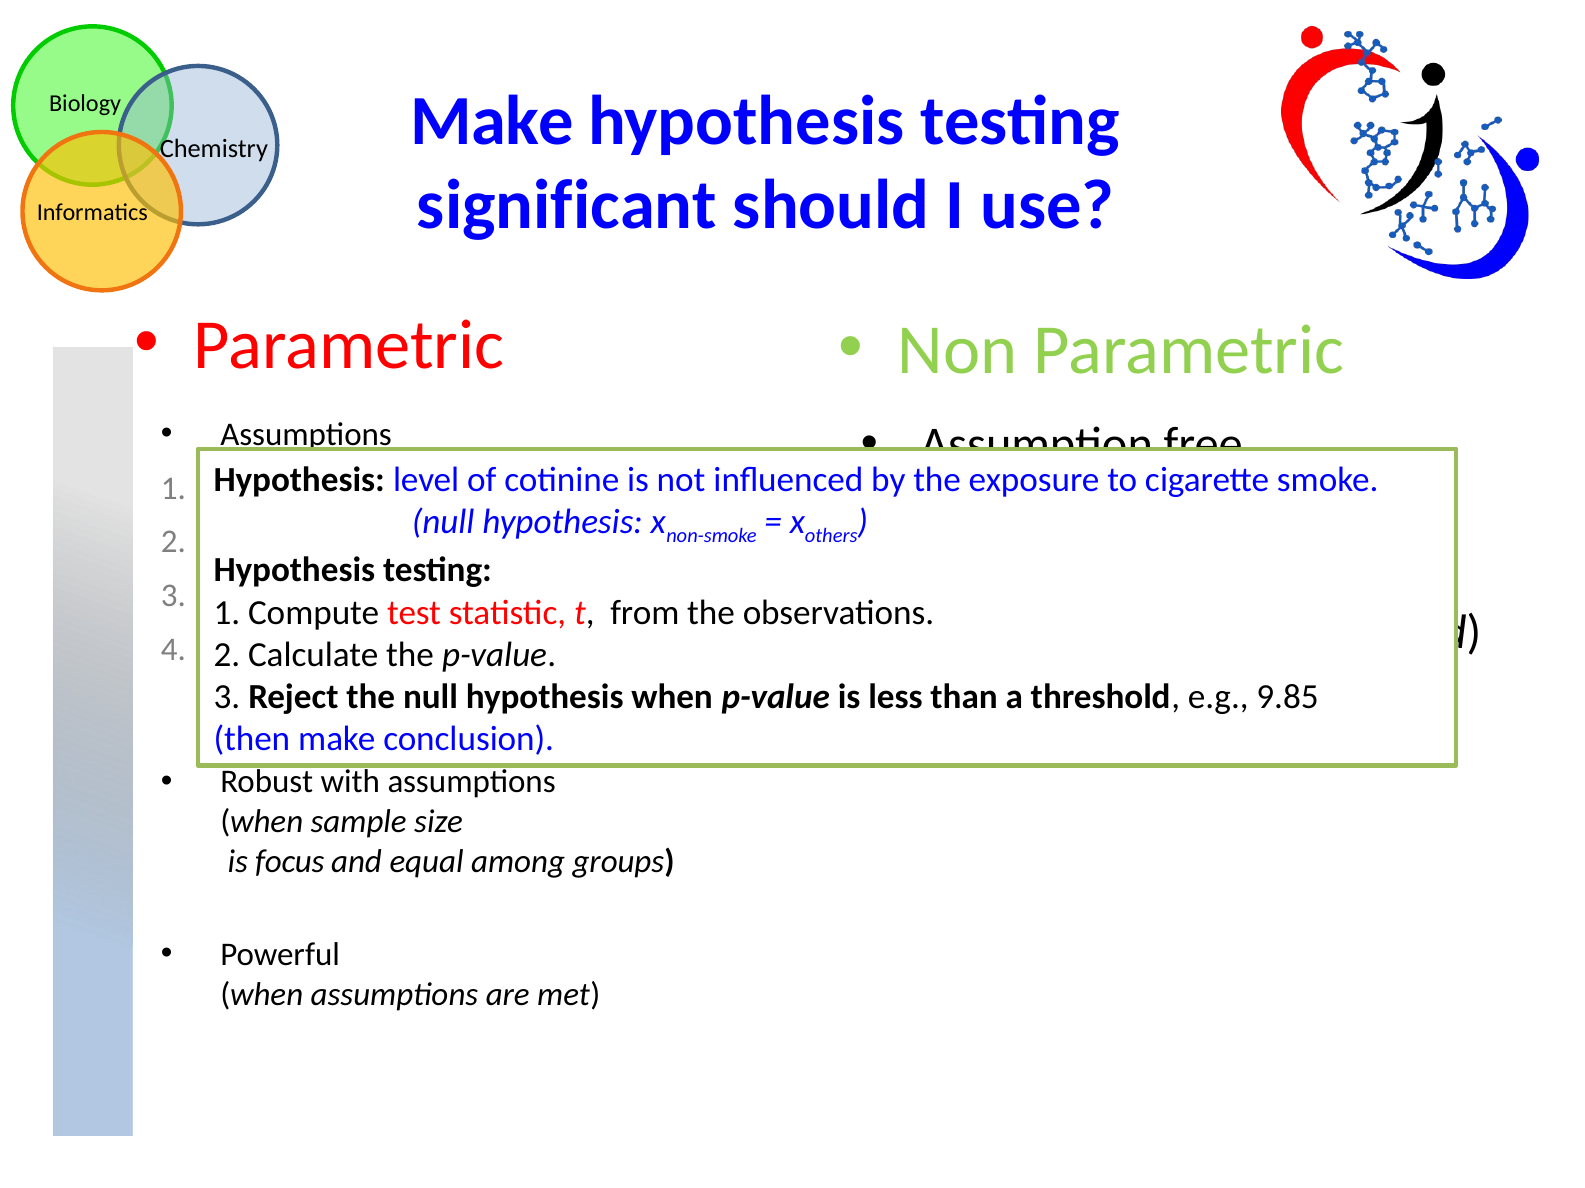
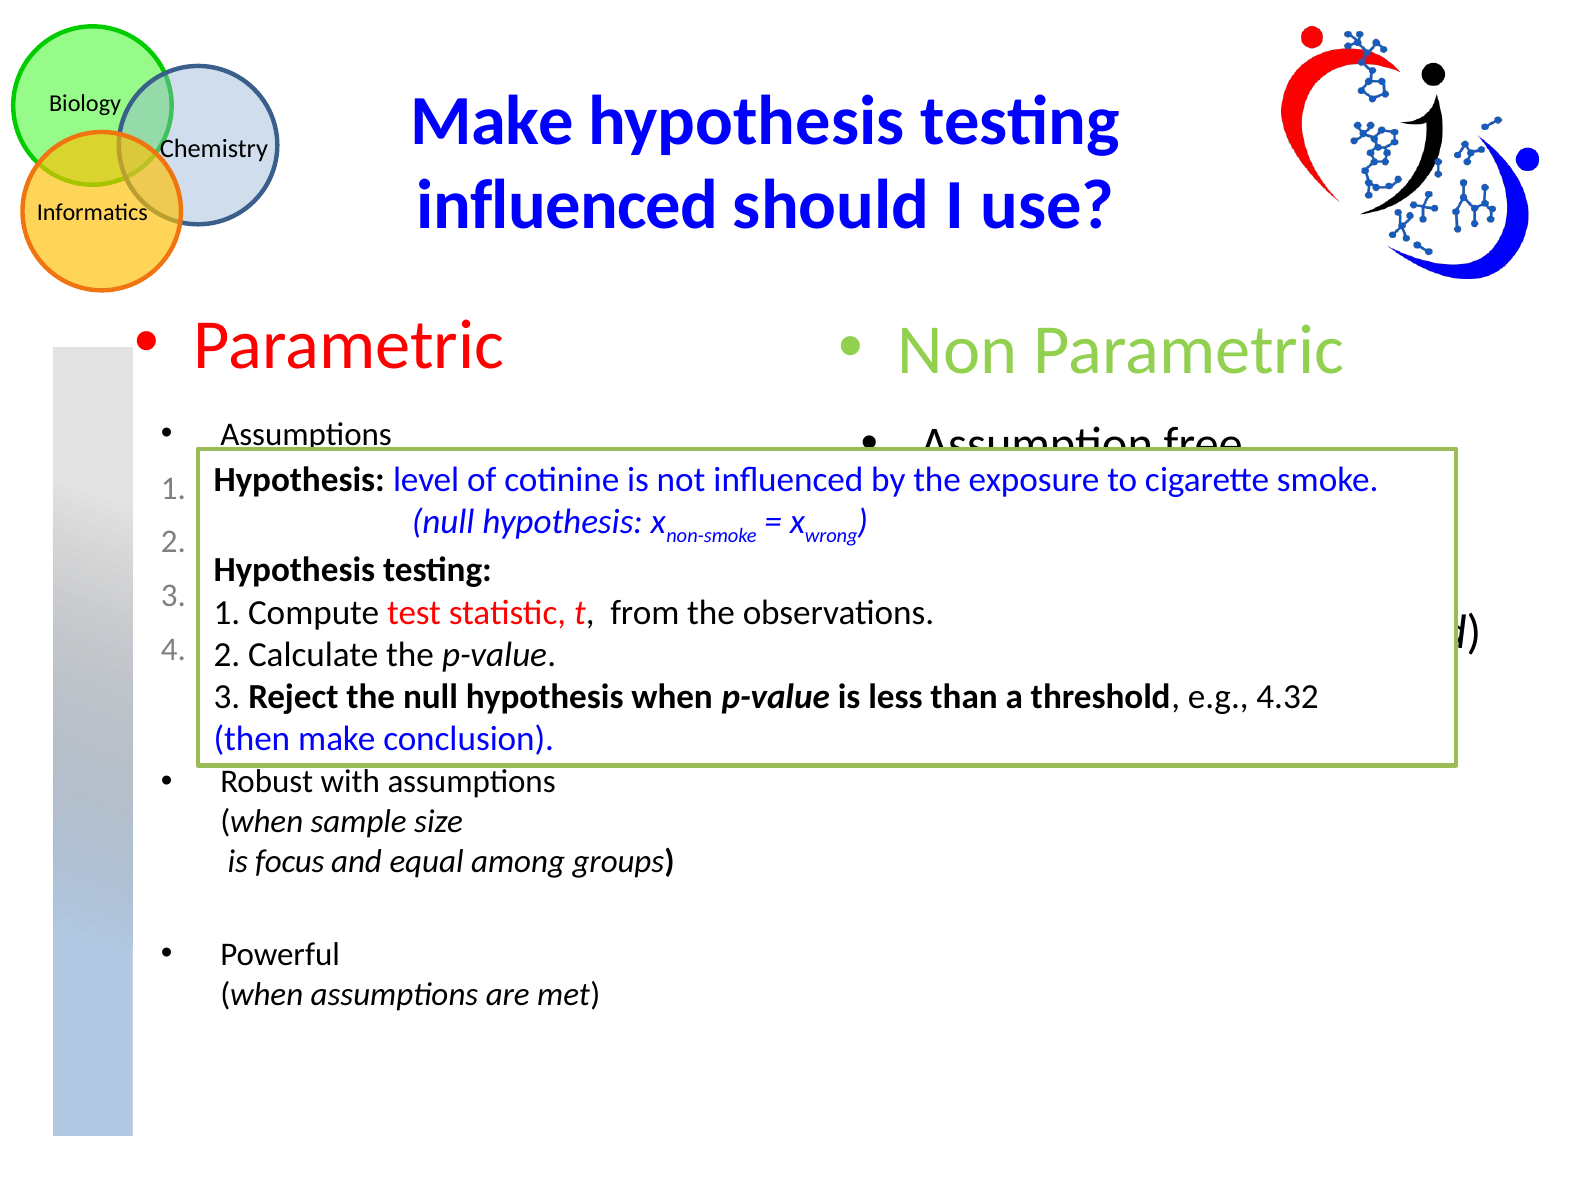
significant at (567, 206): significant -> influenced
others: others -> wrong
9.85: 9.85 -> 4.32
